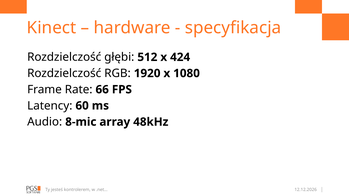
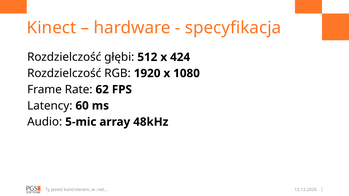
66: 66 -> 62
8-mic: 8-mic -> 5-mic
